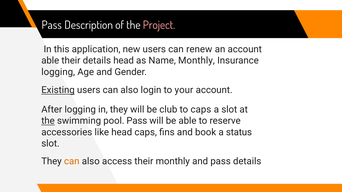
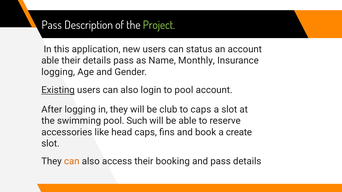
Project colour: pink -> light green
renew: renew -> status
details head: head -> pass
to your: your -> pool
the at (48, 121) underline: present -> none
pool Pass: Pass -> Such
status: status -> create
their monthly: monthly -> booking
